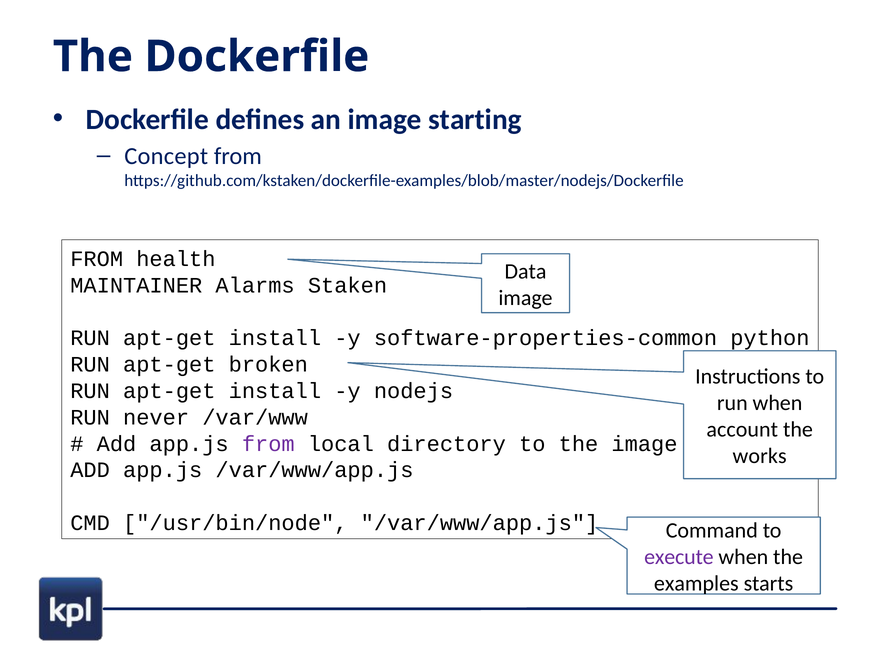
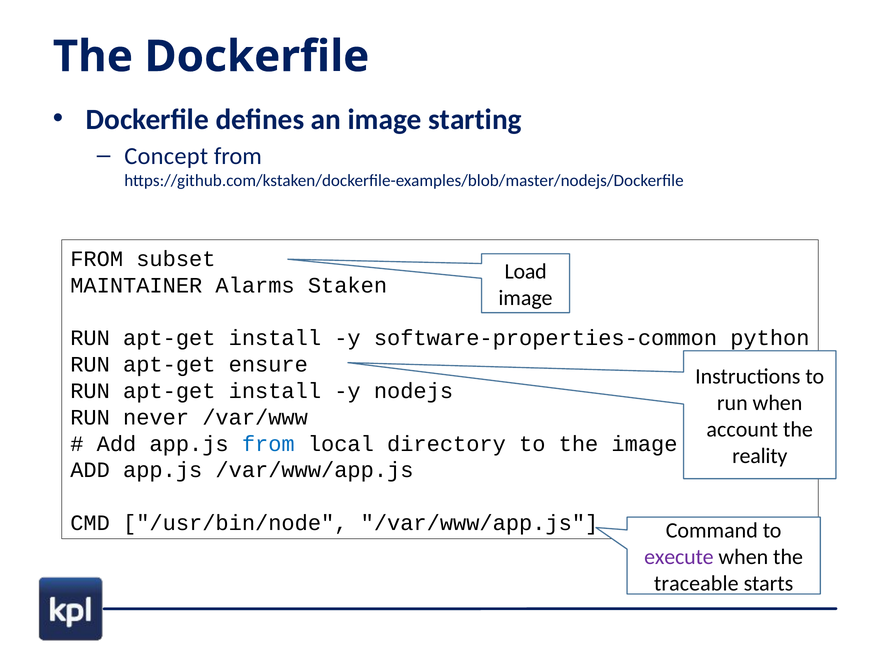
health: health -> subset
Data: Data -> Load
broken: broken -> ensure
from at (268, 444) colour: purple -> blue
works: works -> reality
examples: examples -> traceable
